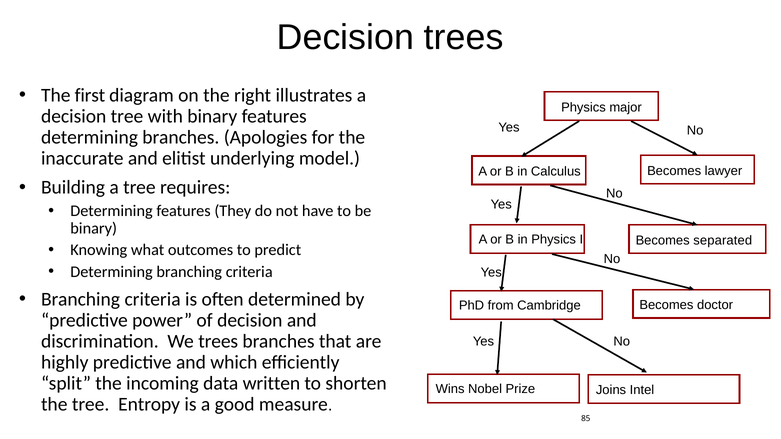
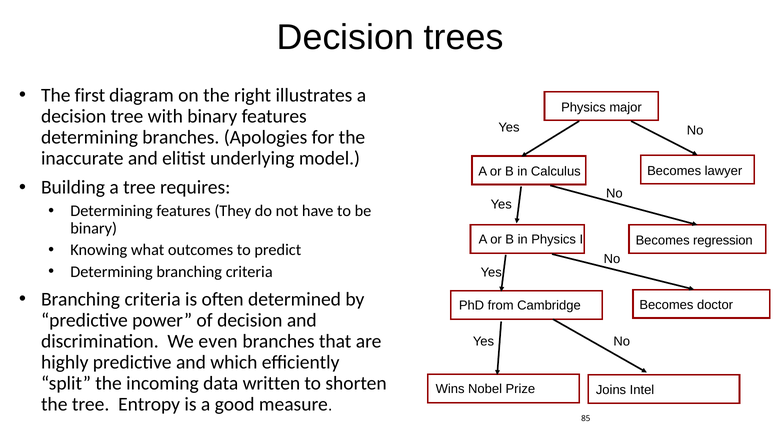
separated: separated -> regression
We trees: trees -> even
